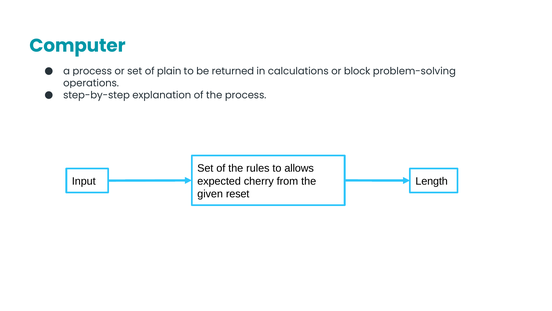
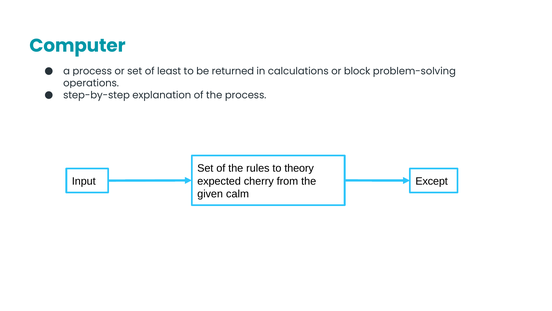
plain: plain -> least
allows: allows -> theory
Length: Length -> Except
reset: reset -> calm
